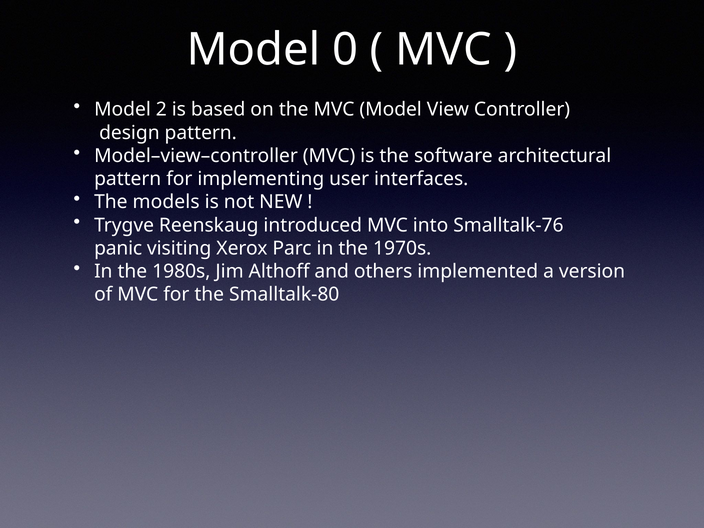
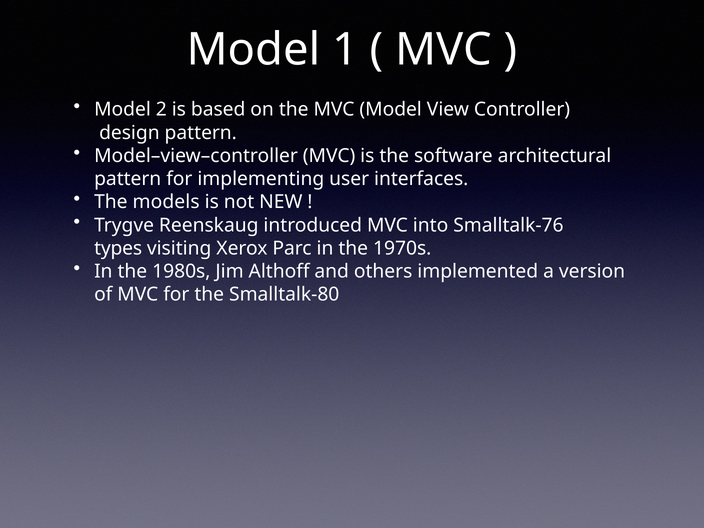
0: 0 -> 1
panic: panic -> types
